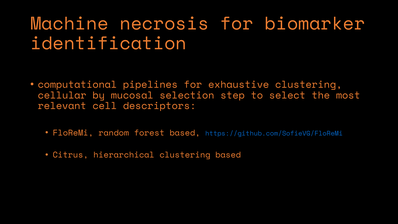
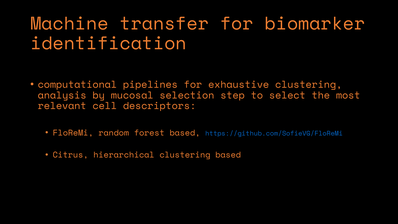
necrosis: necrosis -> transfer
cellular: cellular -> analysis
